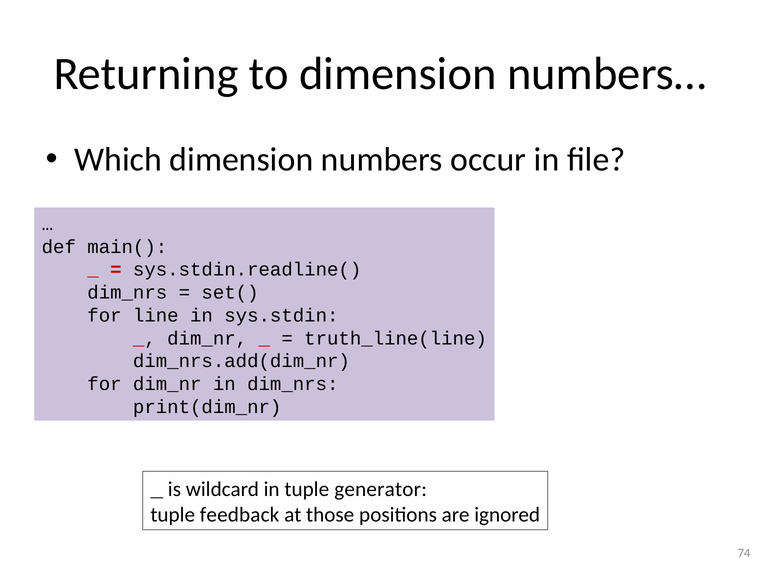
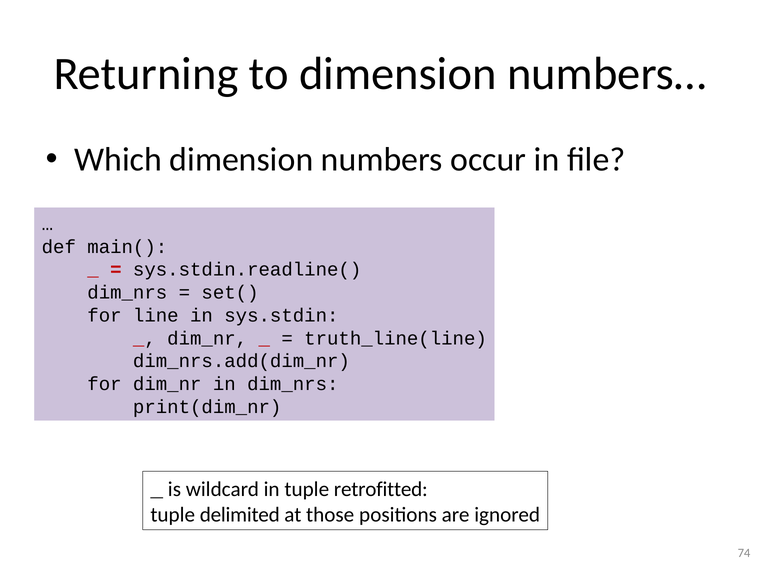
generator: generator -> retrofitted
feedback: feedback -> delimited
